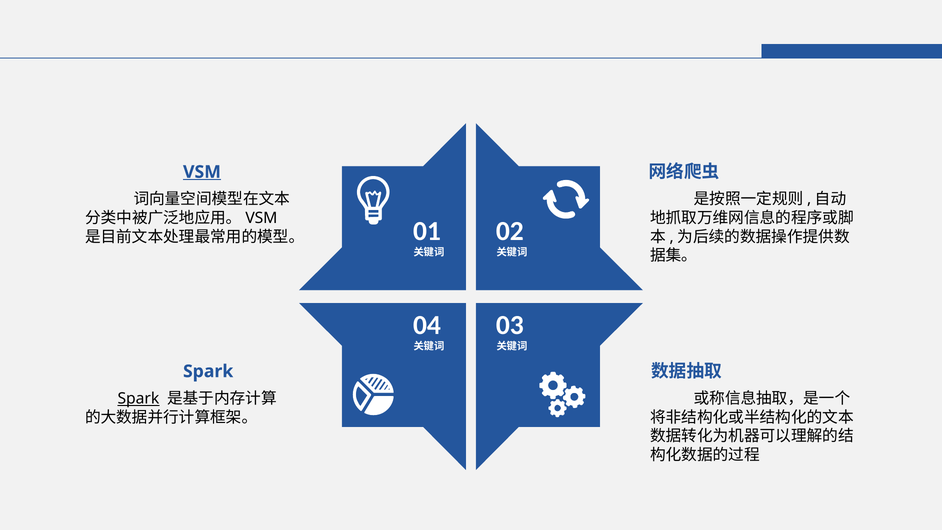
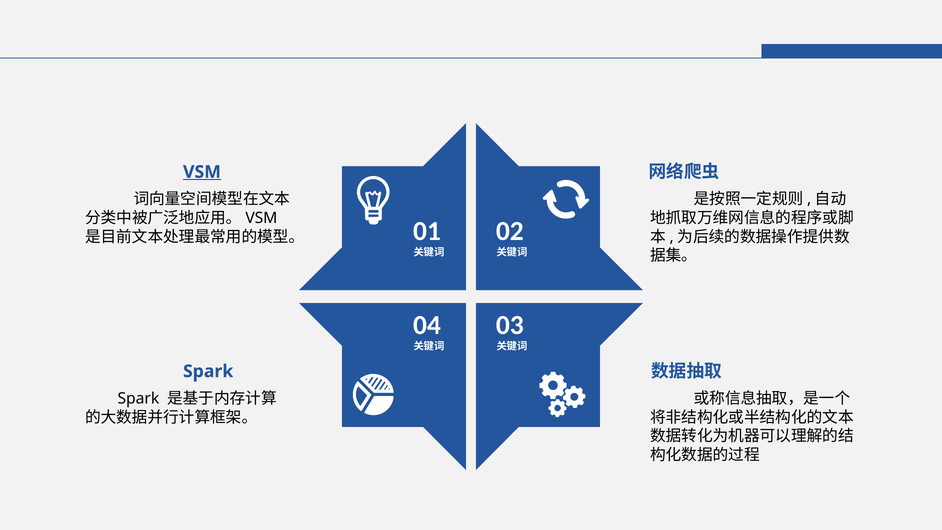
Spark at (138, 398) underline: present -> none
